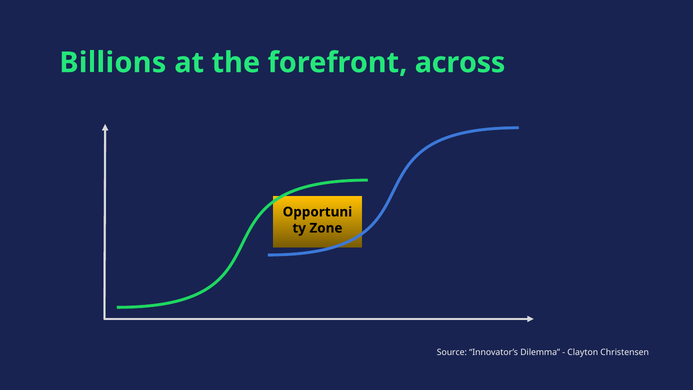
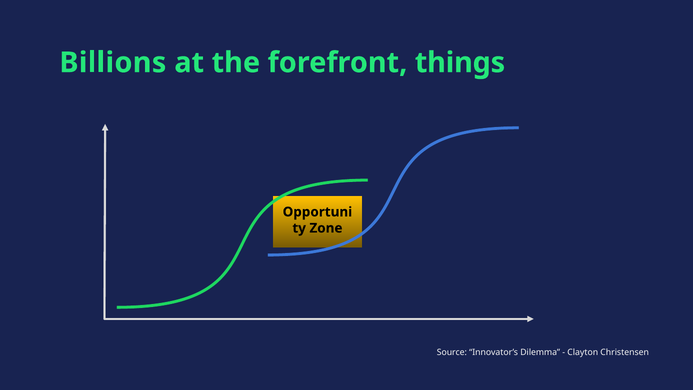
across: across -> things
